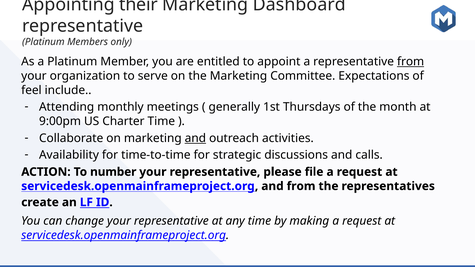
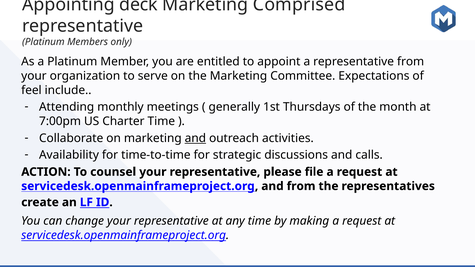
their: their -> deck
Dashboard: Dashboard -> Comprised
from at (411, 62) underline: present -> none
9:00pm: 9:00pm -> 7:00pm
number: number -> counsel
